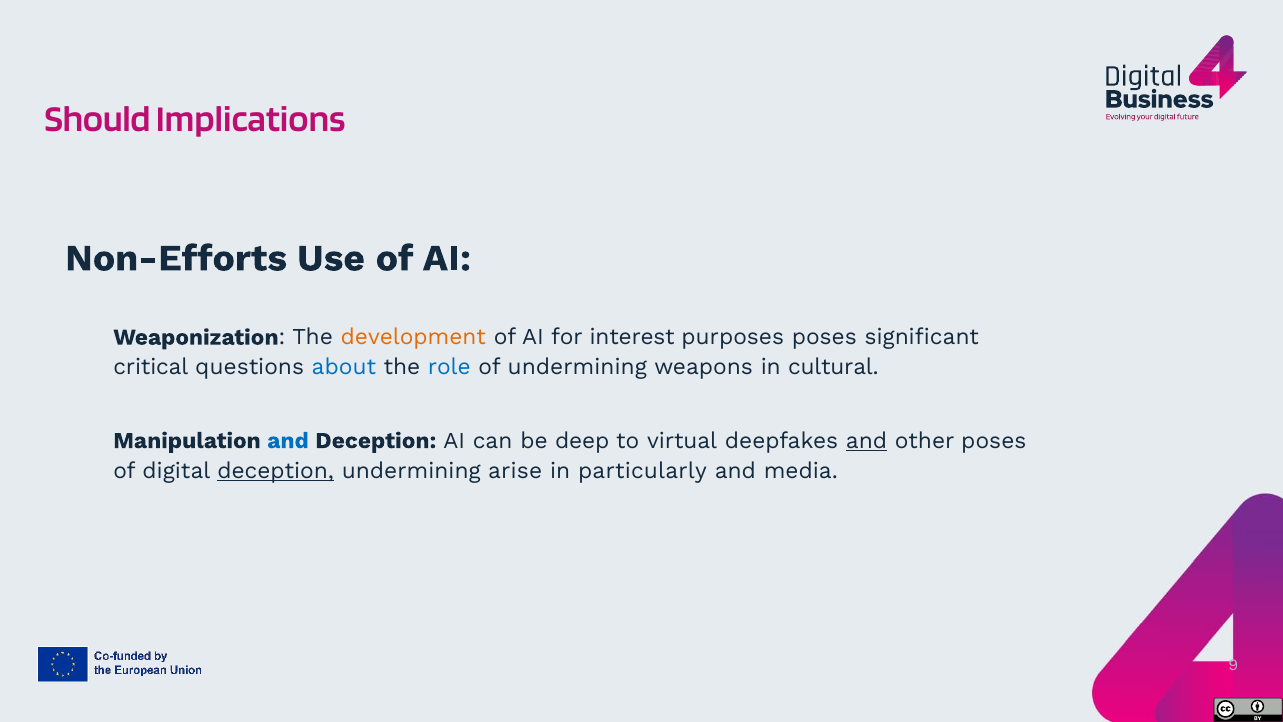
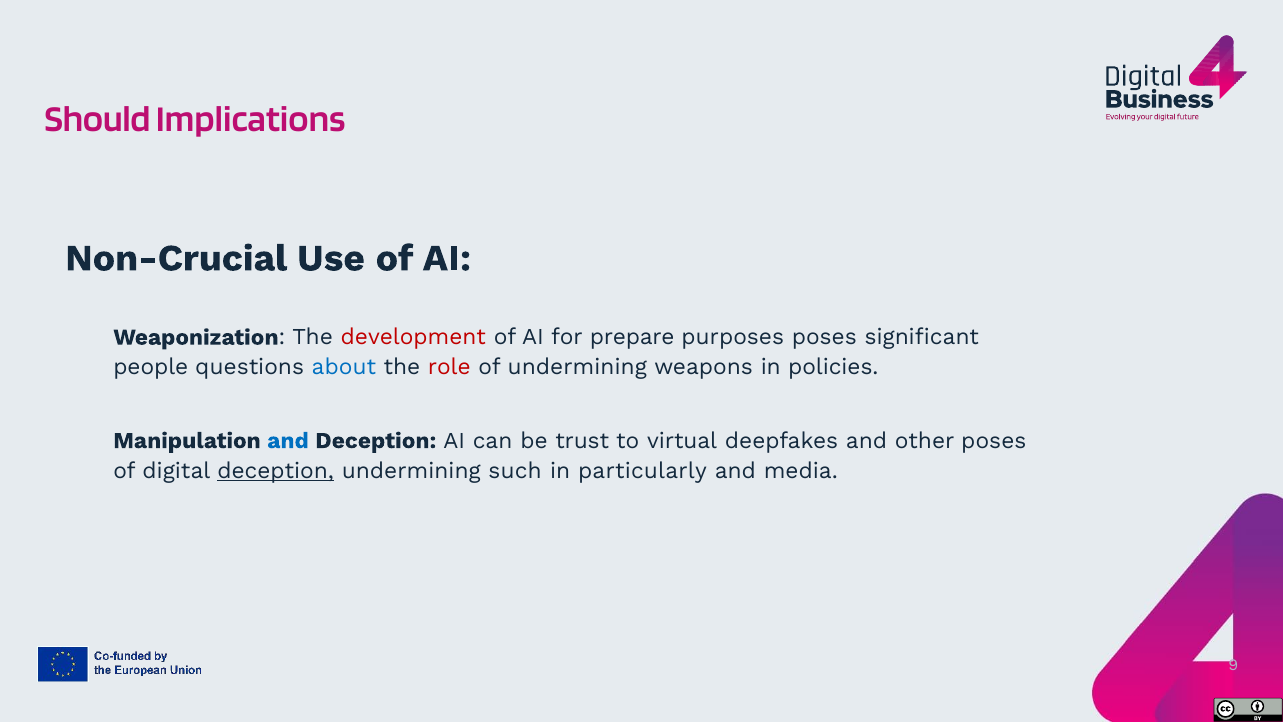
Non-Efforts: Non-Efforts -> Non-Crucial
development colour: orange -> red
interest: interest -> prepare
critical: critical -> people
role colour: blue -> red
cultural: cultural -> policies
deep: deep -> trust
and at (867, 440) underline: present -> none
arise: arise -> such
